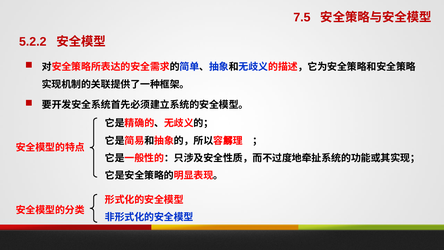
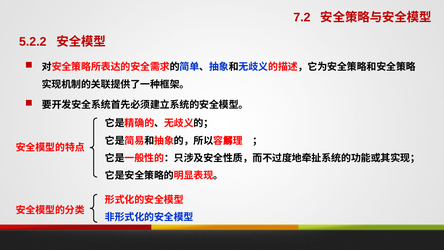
7.5: 7.5 -> 7.2
